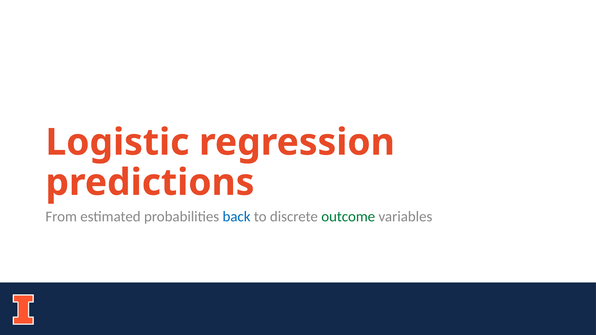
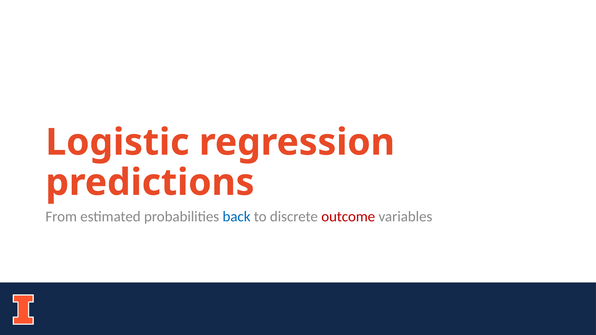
outcome colour: green -> red
